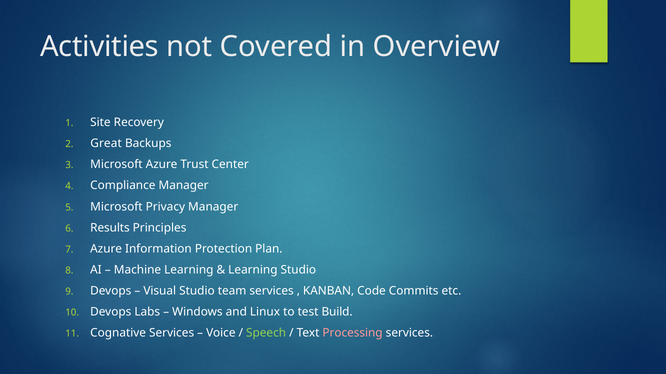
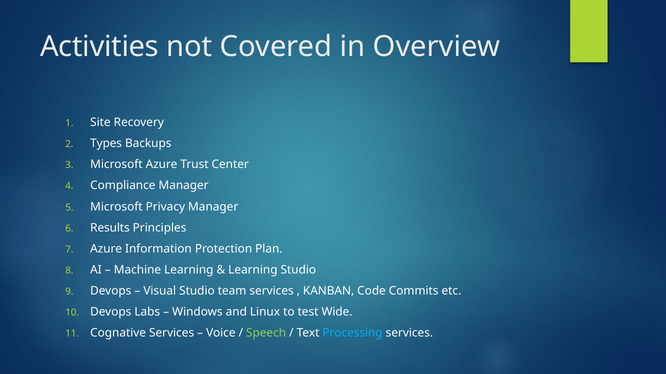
Great: Great -> Types
Build: Build -> Wide
Processing colour: pink -> light blue
